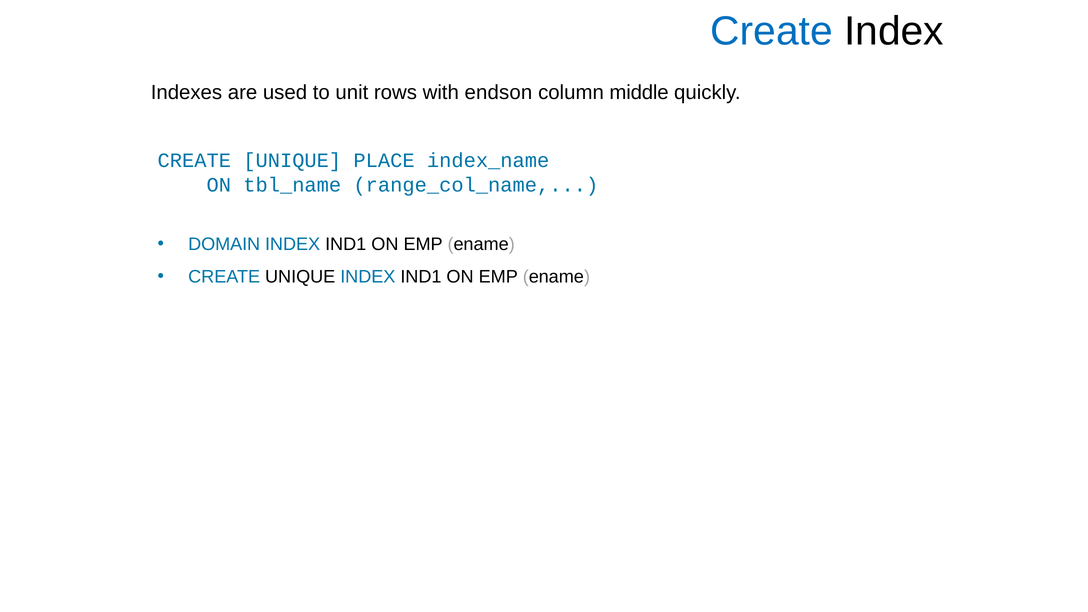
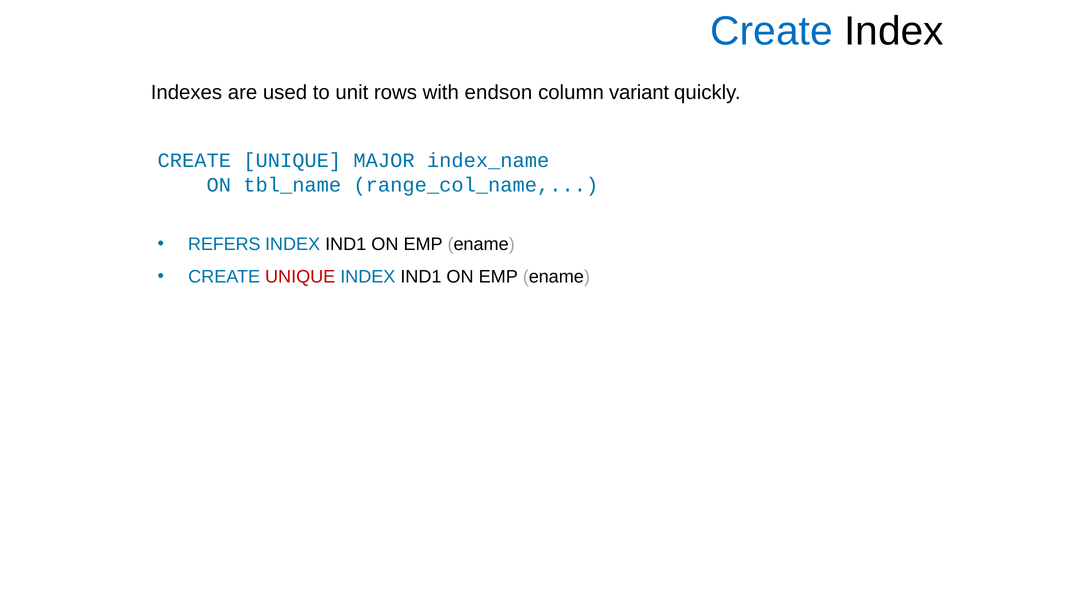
middle: middle -> variant
PLACE: PLACE -> MAJOR
DOMAIN: DOMAIN -> REFERS
UNIQUE at (300, 277) colour: black -> red
